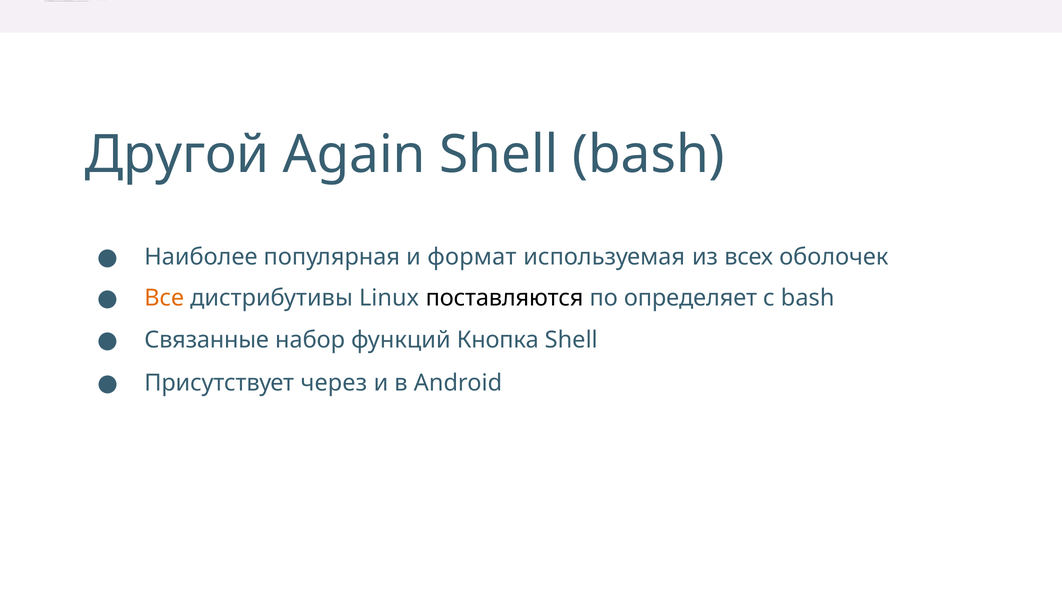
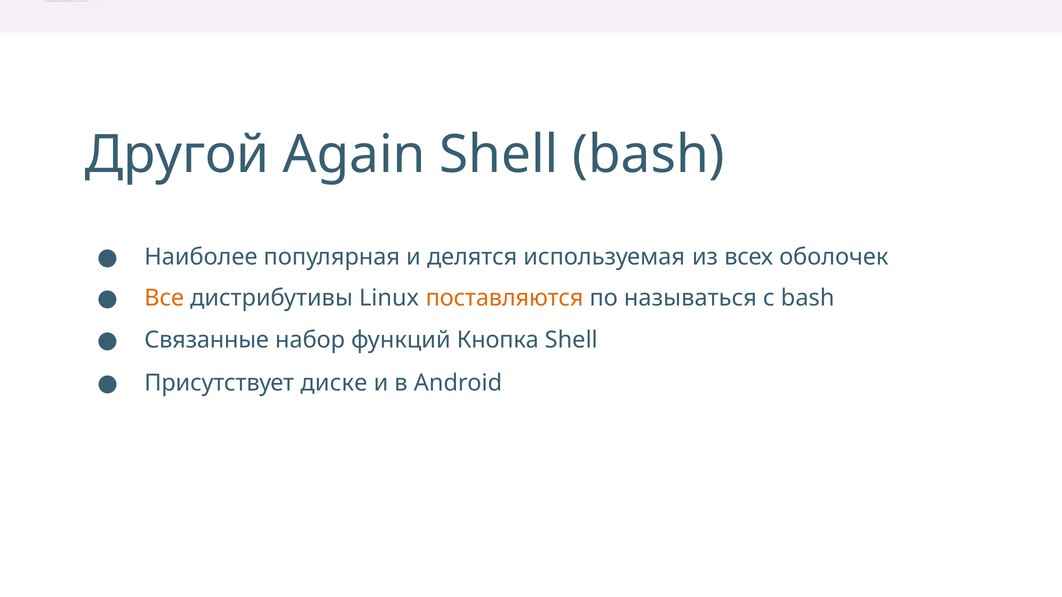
формат: формат -> делятся
поставляются colour: black -> orange
определяет: определяет -> называться
через: через -> диске
